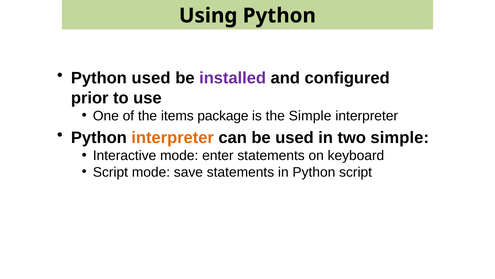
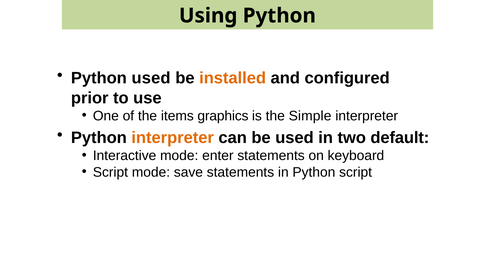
installed colour: purple -> orange
package: package -> graphics
two simple: simple -> default
